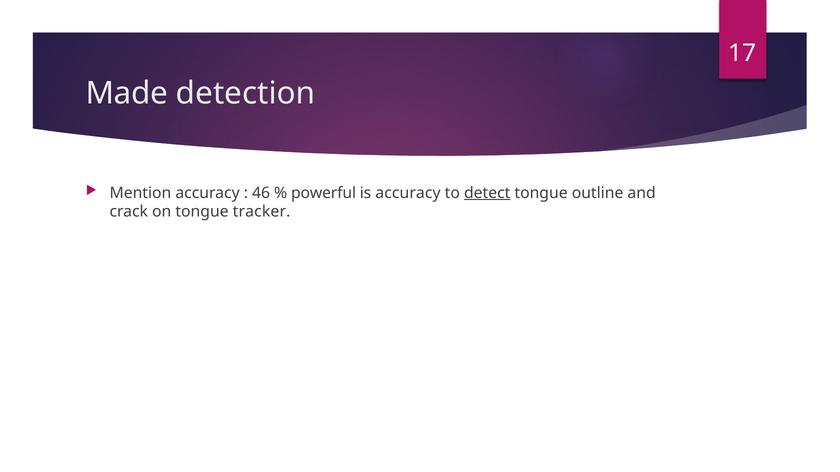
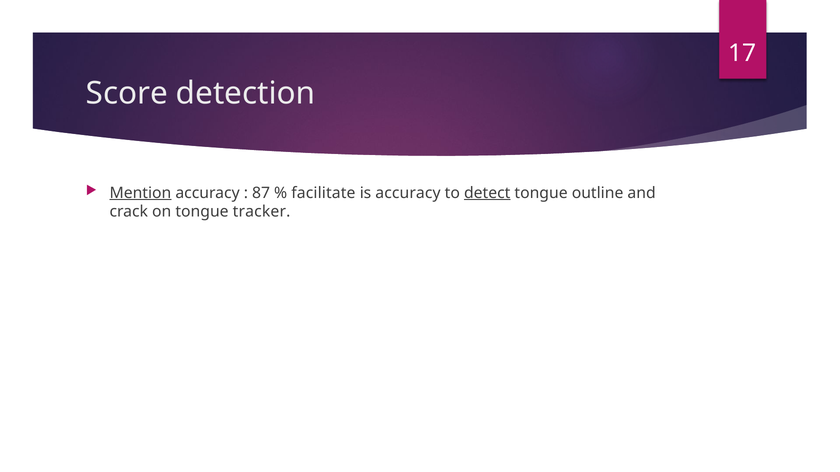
Made: Made -> Score
Mention underline: none -> present
46: 46 -> 87
powerful: powerful -> facilitate
